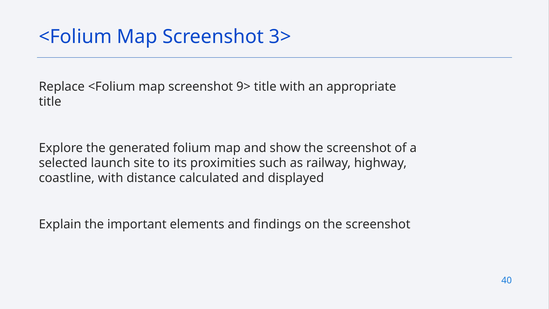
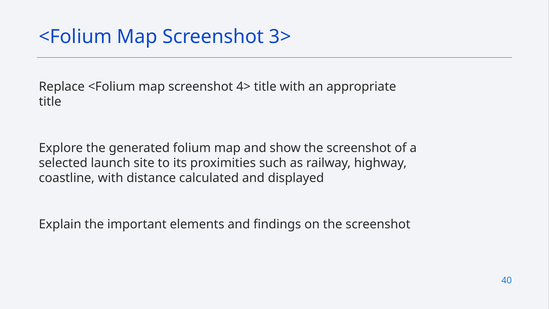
9>: 9> -> 4>
